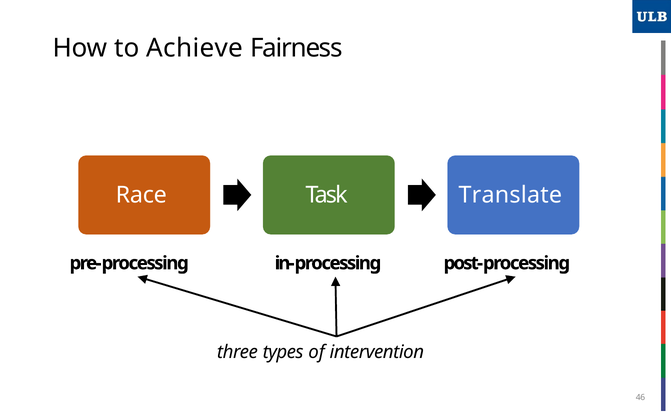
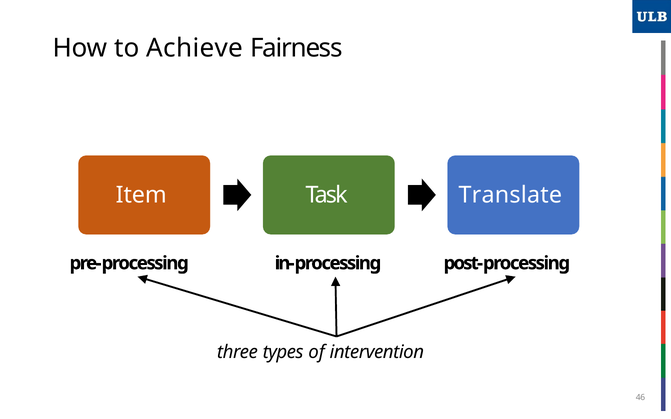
Race: Race -> Item
